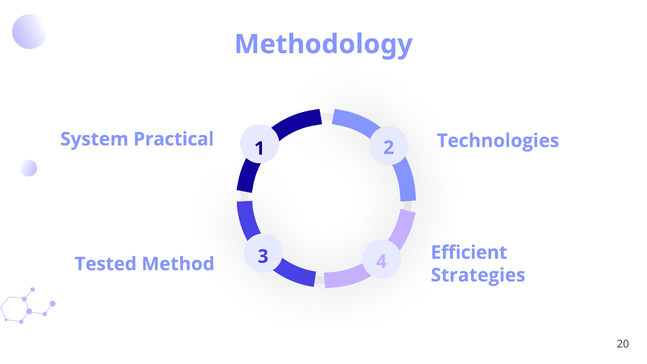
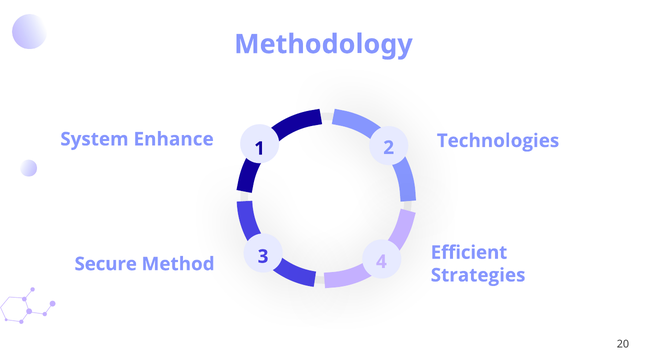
Practical: Practical -> Enhance
Tested: Tested -> Secure
